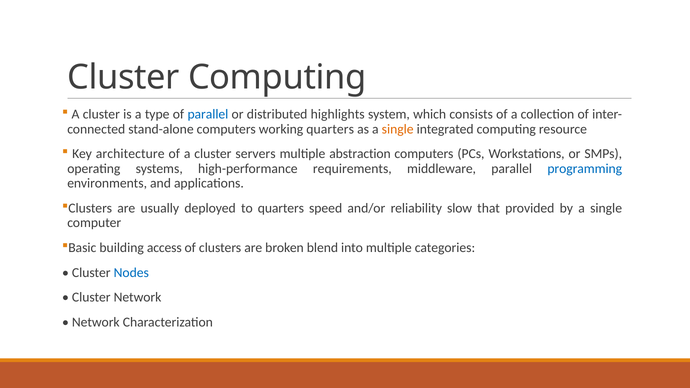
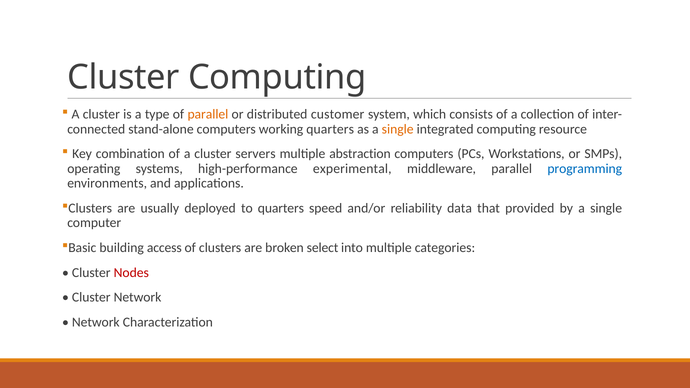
parallel at (208, 114) colour: blue -> orange
highlights: highlights -> customer
architecture: architecture -> combination
requirements: requirements -> experimental
slow: slow -> data
blend: blend -> select
Nodes colour: blue -> red
